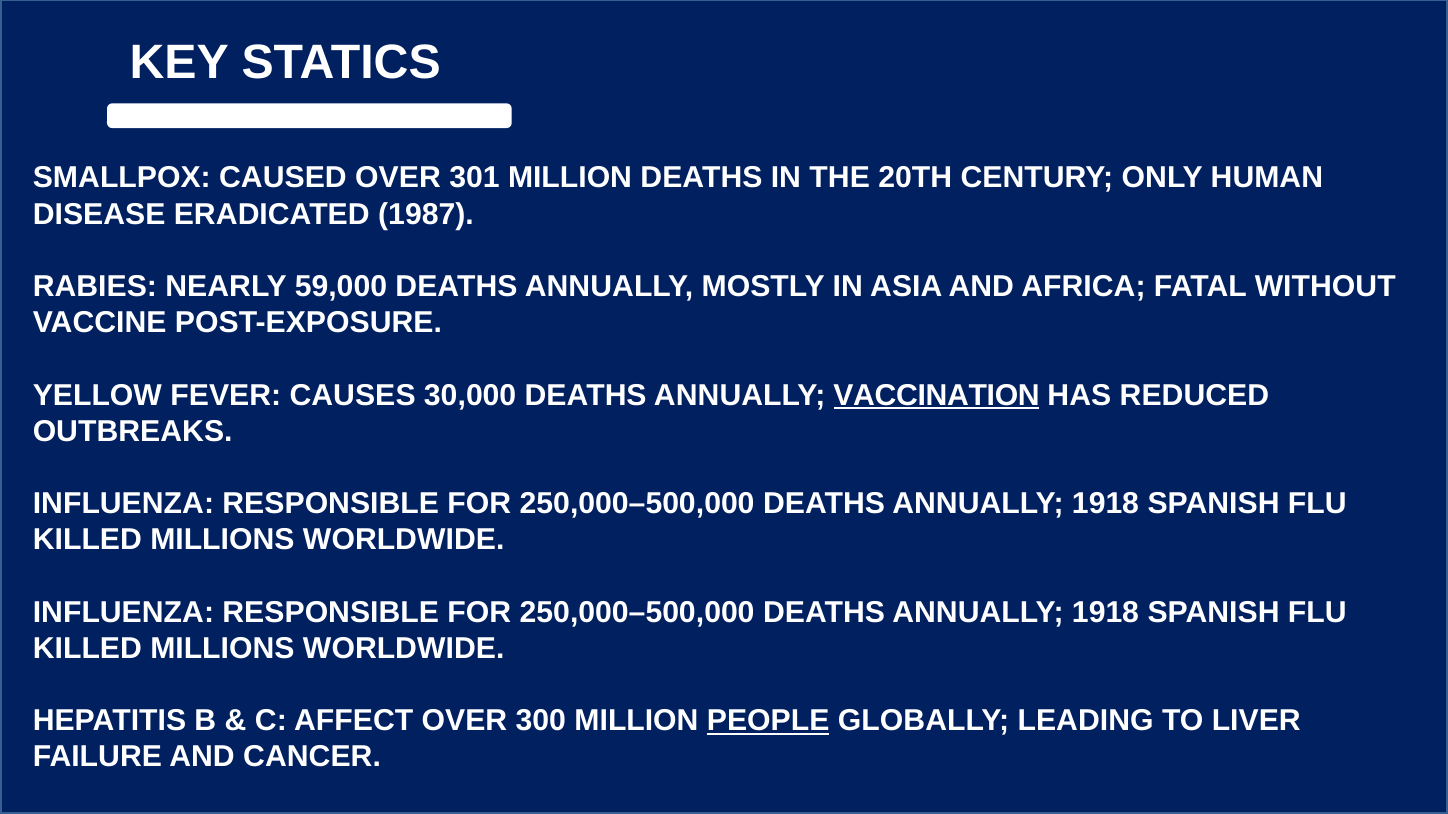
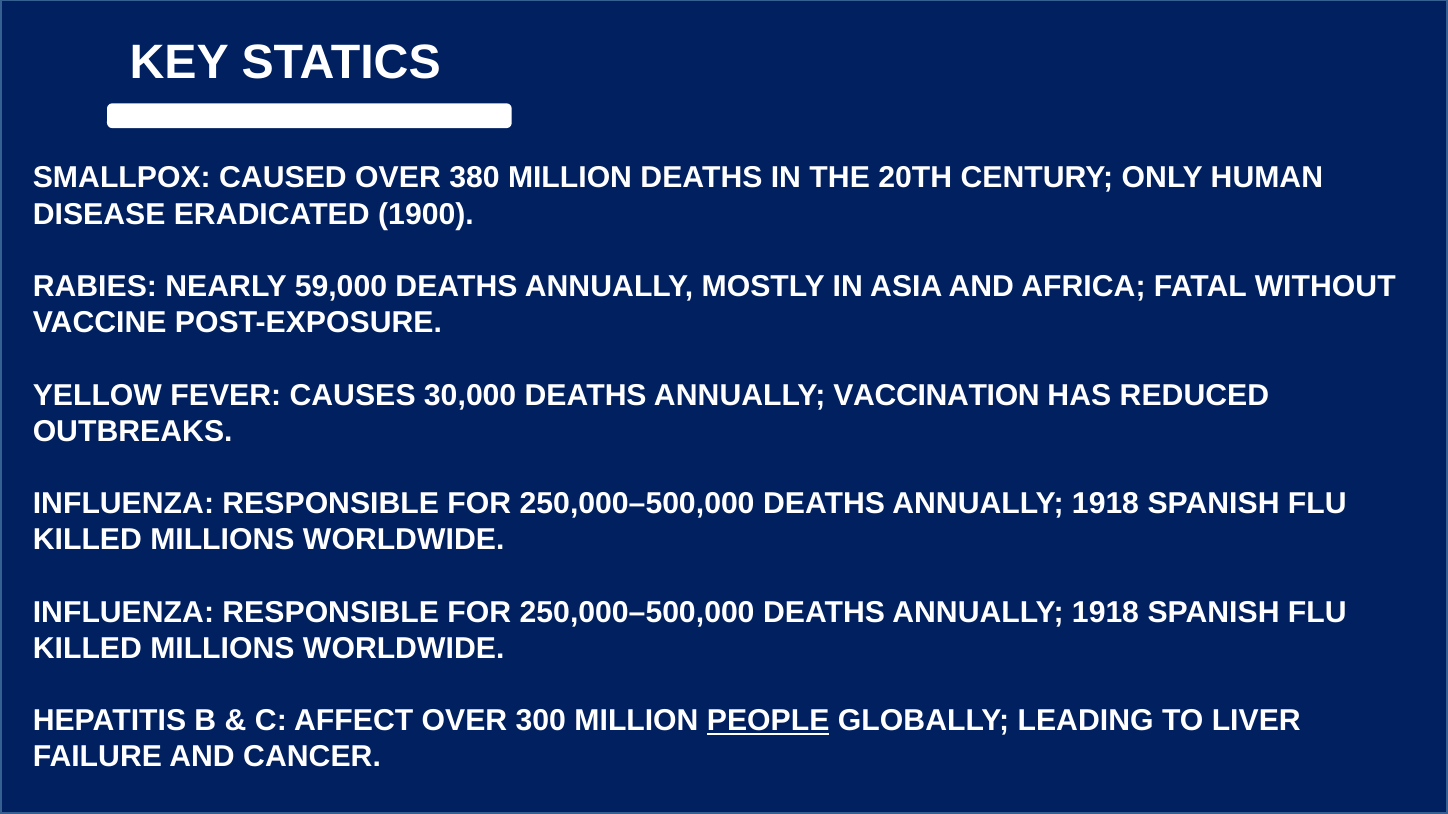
301: 301 -> 380
1987: 1987 -> 1900
VACCINATION underline: present -> none
